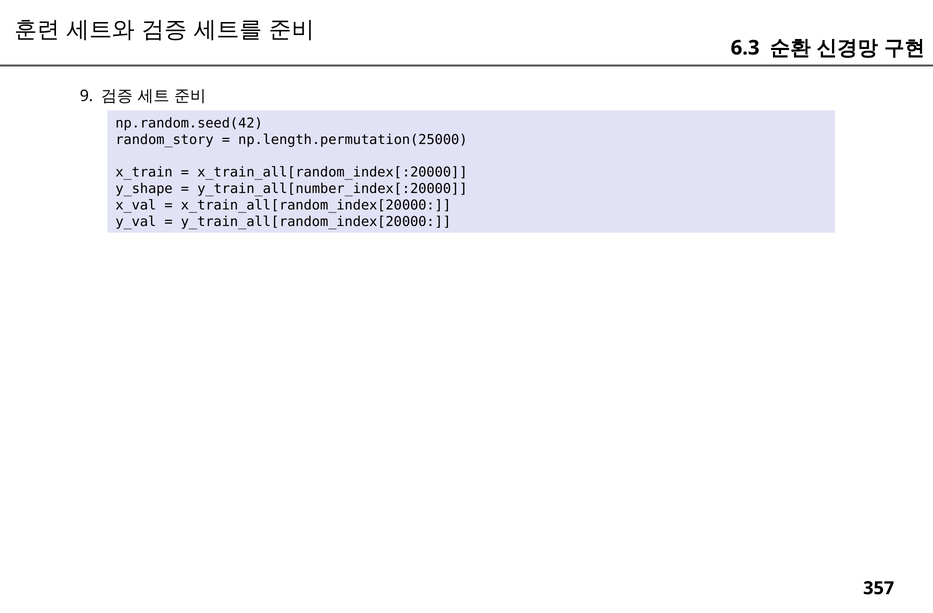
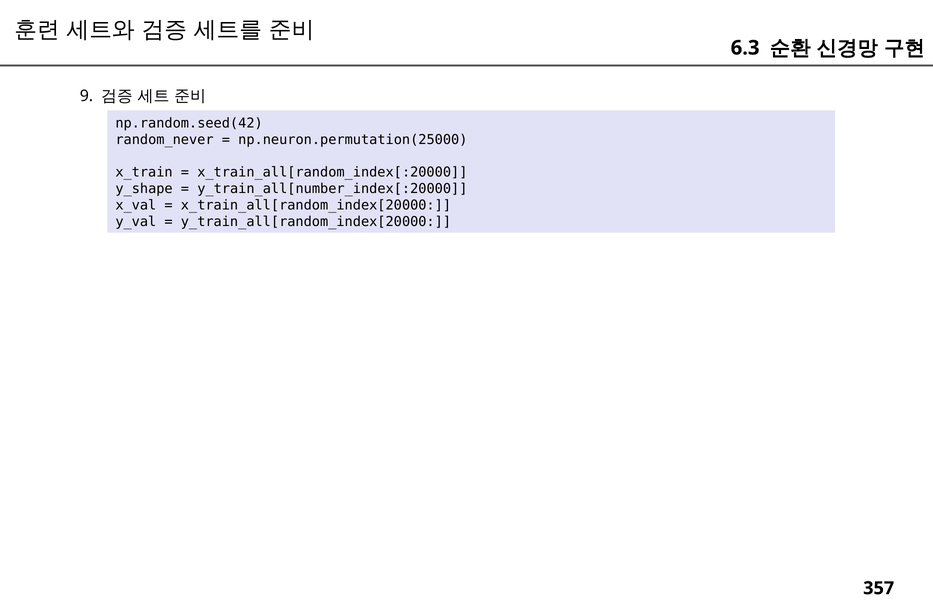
random_story: random_story -> random_never
np.length.permutation(25000: np.length.permutation(25000 -> np.neuron.permutation(25000
